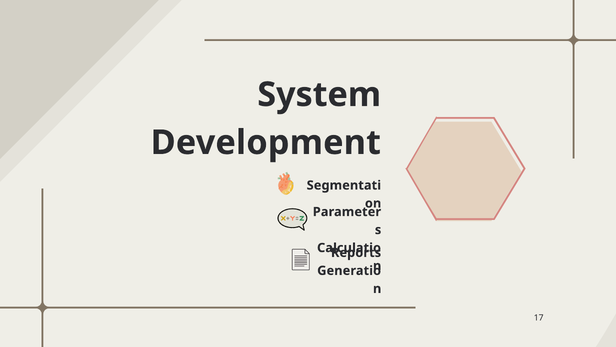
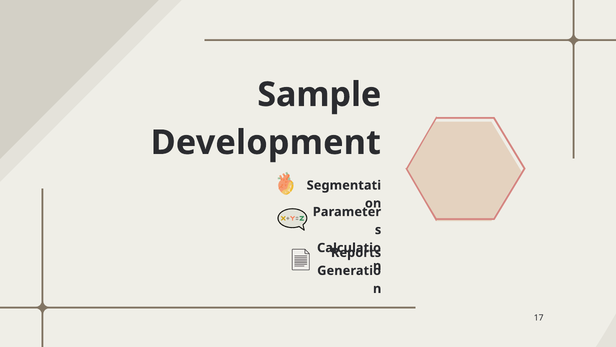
System: System -> Sample
